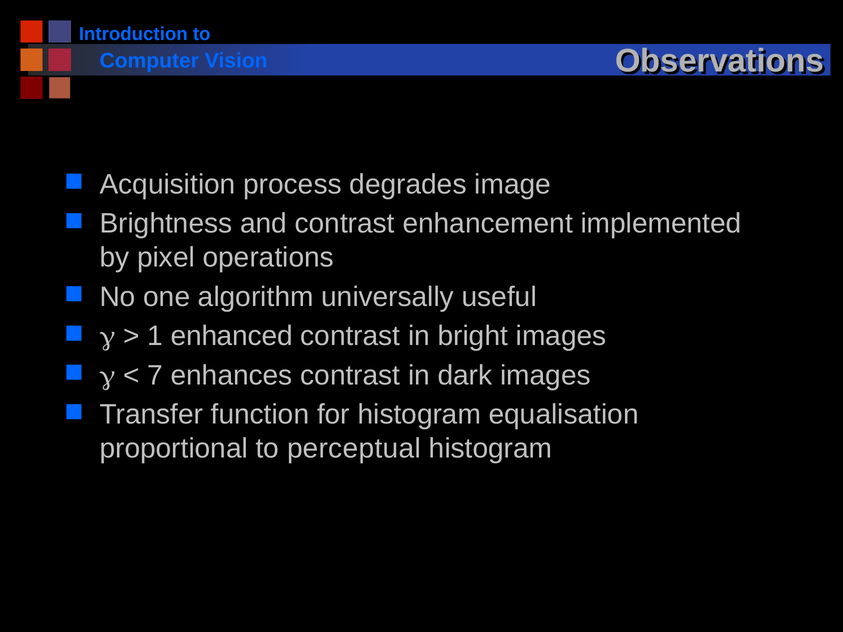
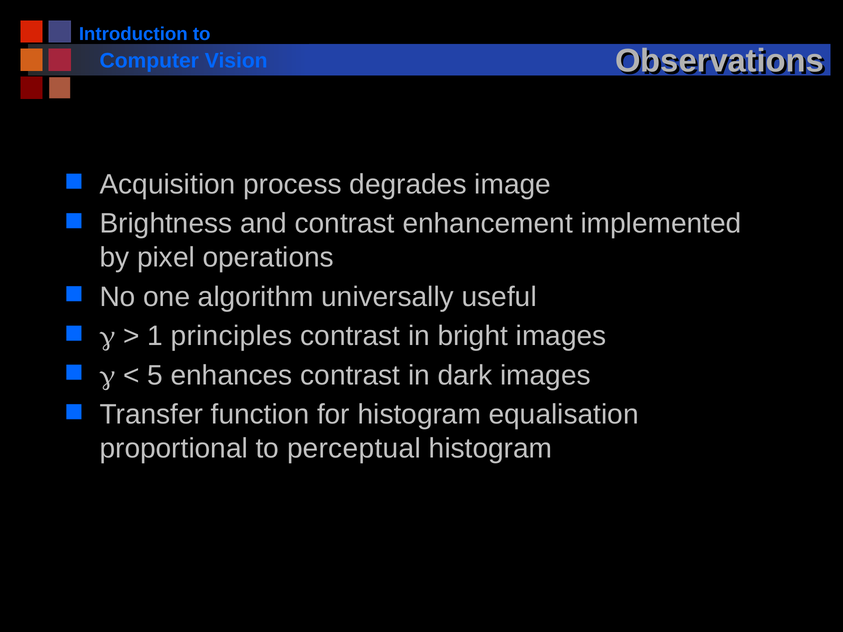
enhanced: enhanced -> principles
7: 7 -> 5
